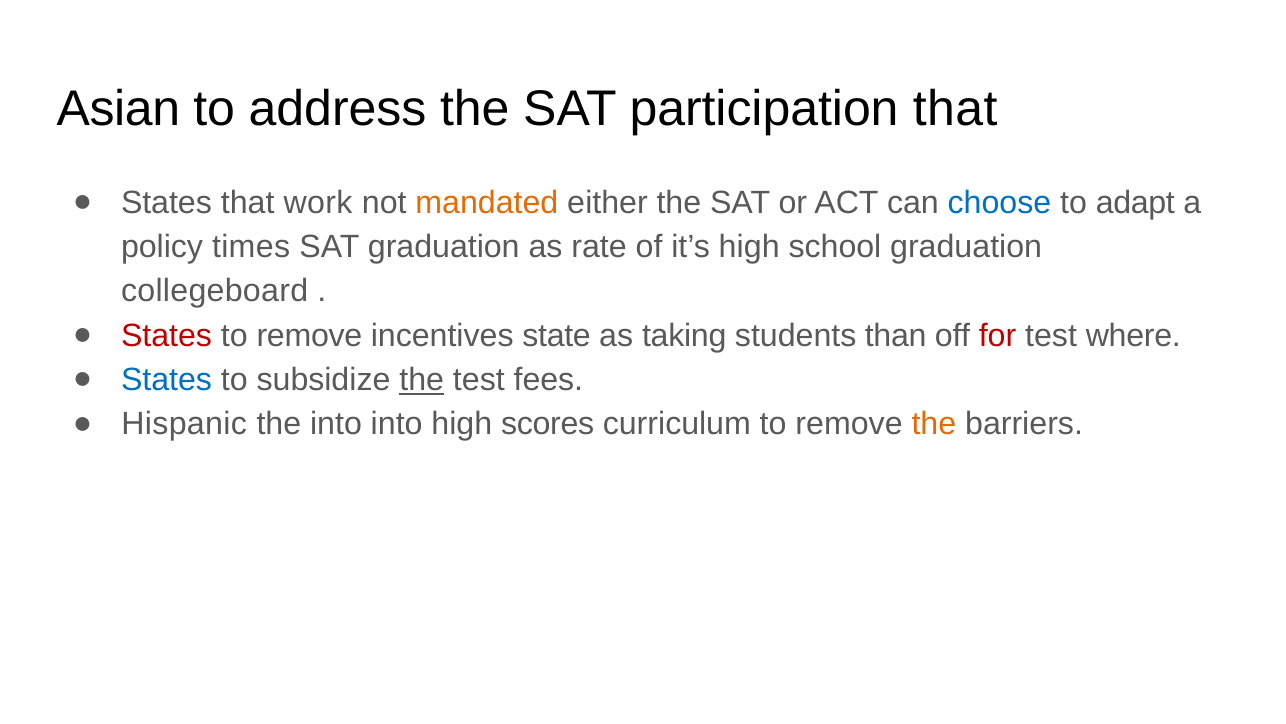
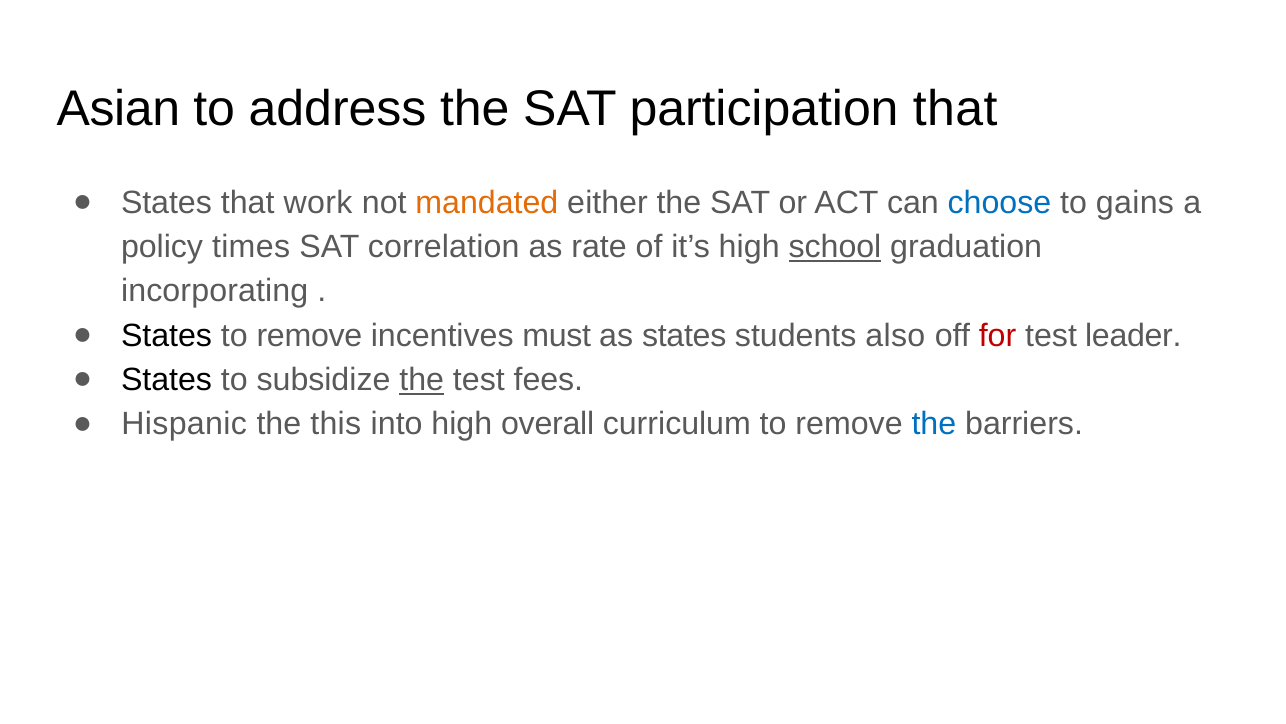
adapt: adapt -> gains
SAT graduation: graduation -> correlation
school underline: none -> present
collegeboard: collegeboard -> incorporating
States at (167, 335) colour: red -> black
state: state -> must
as taking: taking -> states
than: than -> also
where: where -> leader
States at (167, 380) colour: blue -> black
the into: into -> this
scores: scores -> overall
the at (934, 424) colour: orange -> blue
